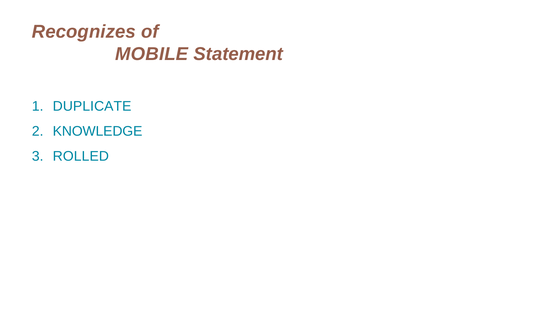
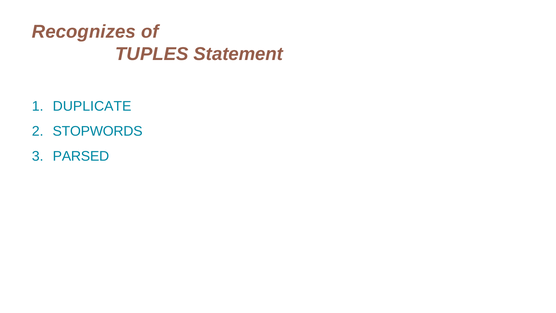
MOBILE: MOBILE -> TUPLES
KNOWLEDGE: KNOWLEDGE -> STOPWORDS
ROLLED: ROLLED -> PARSED
